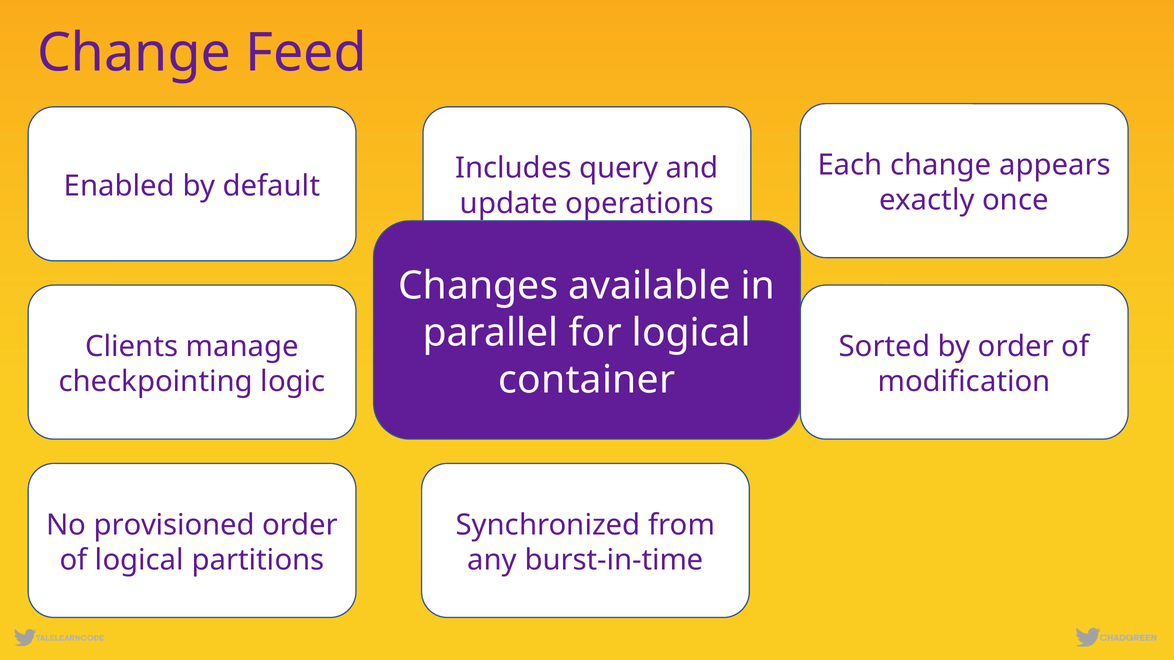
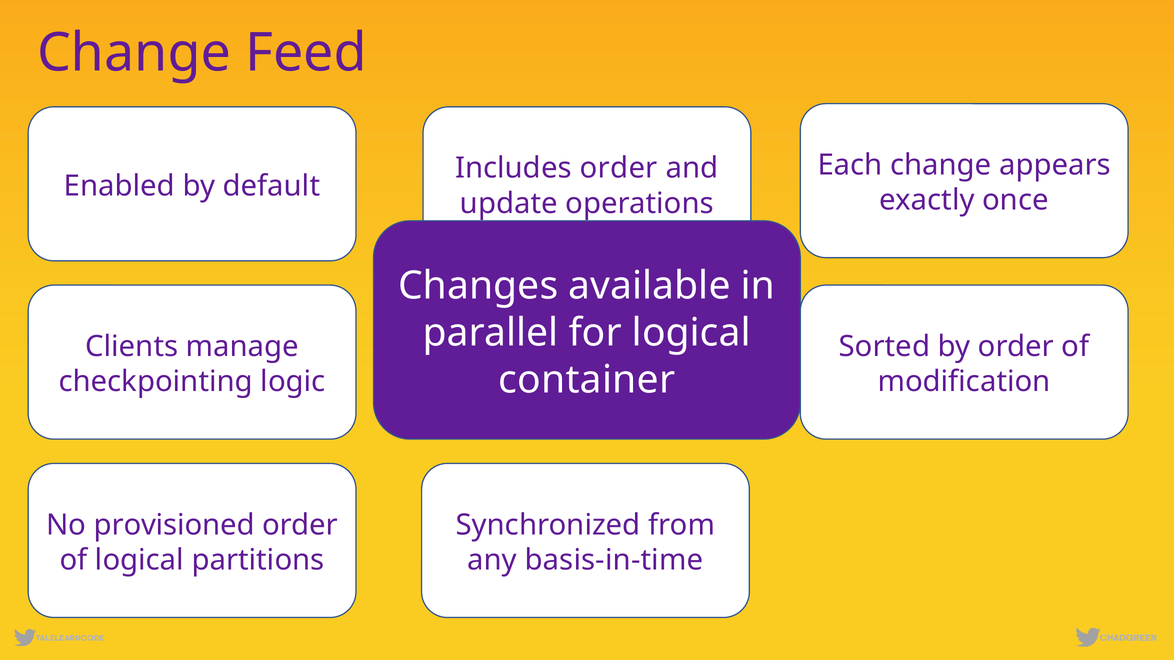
Includes query: query -> order
burst-in-time: burst-in-time -> basis-in-time
